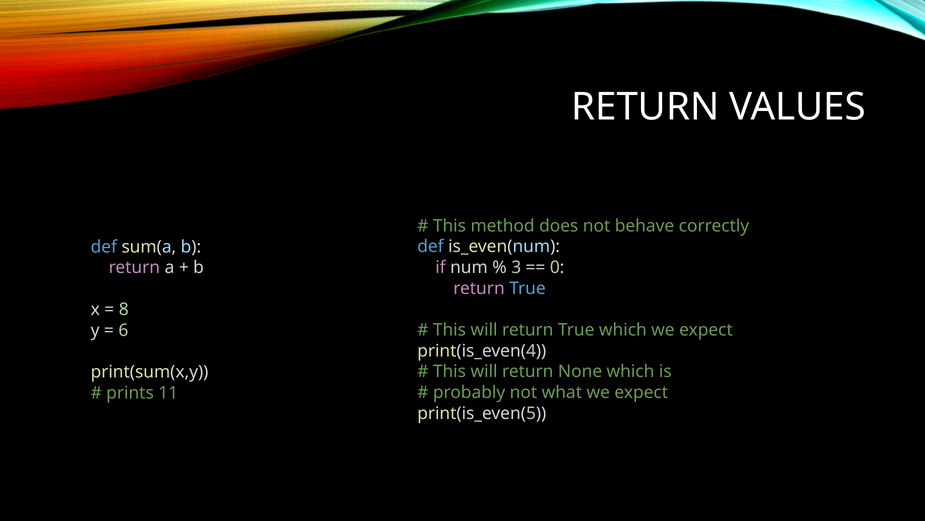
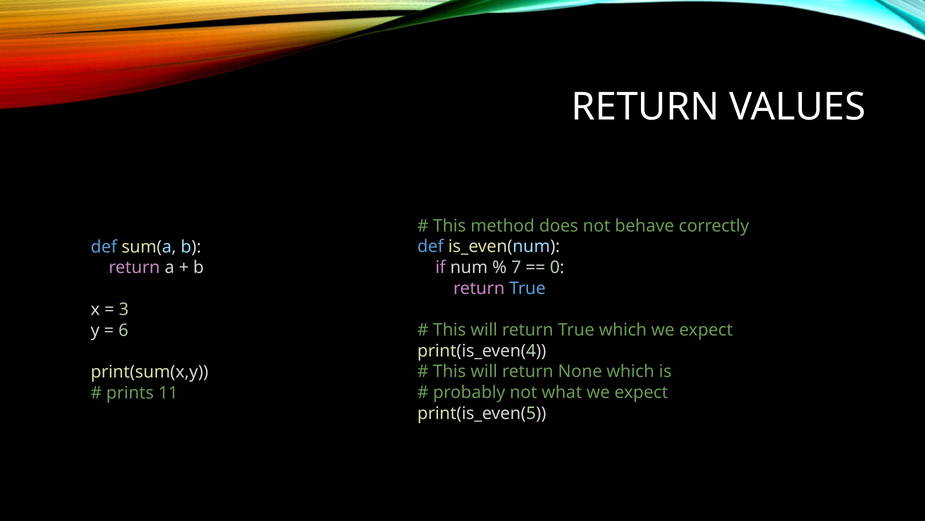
3: 3 -> 7
8: 8 -> 3
